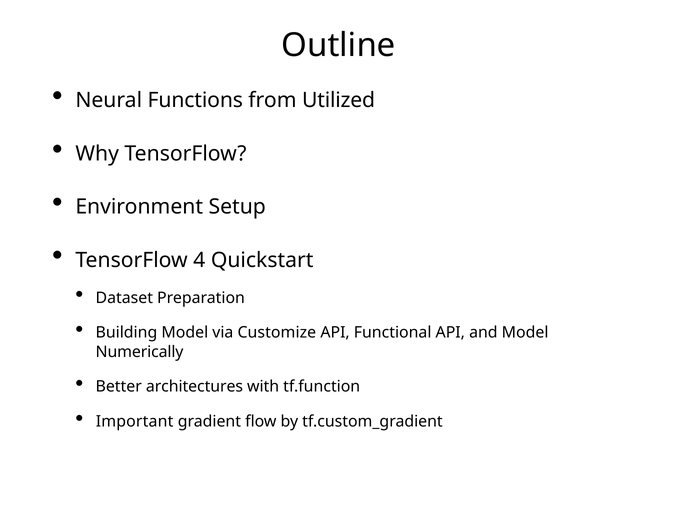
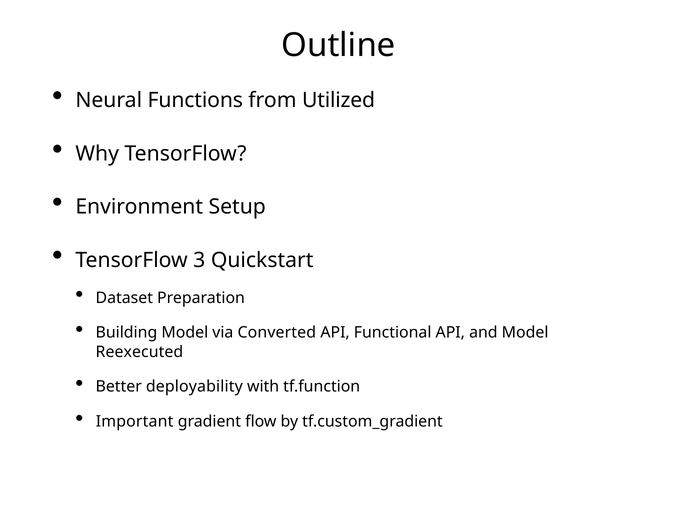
4: 4 -> 3
Customize: Customize -> Converted
Numerically: Numerically -> Reexecuted
architectures: architectures -> deployability
